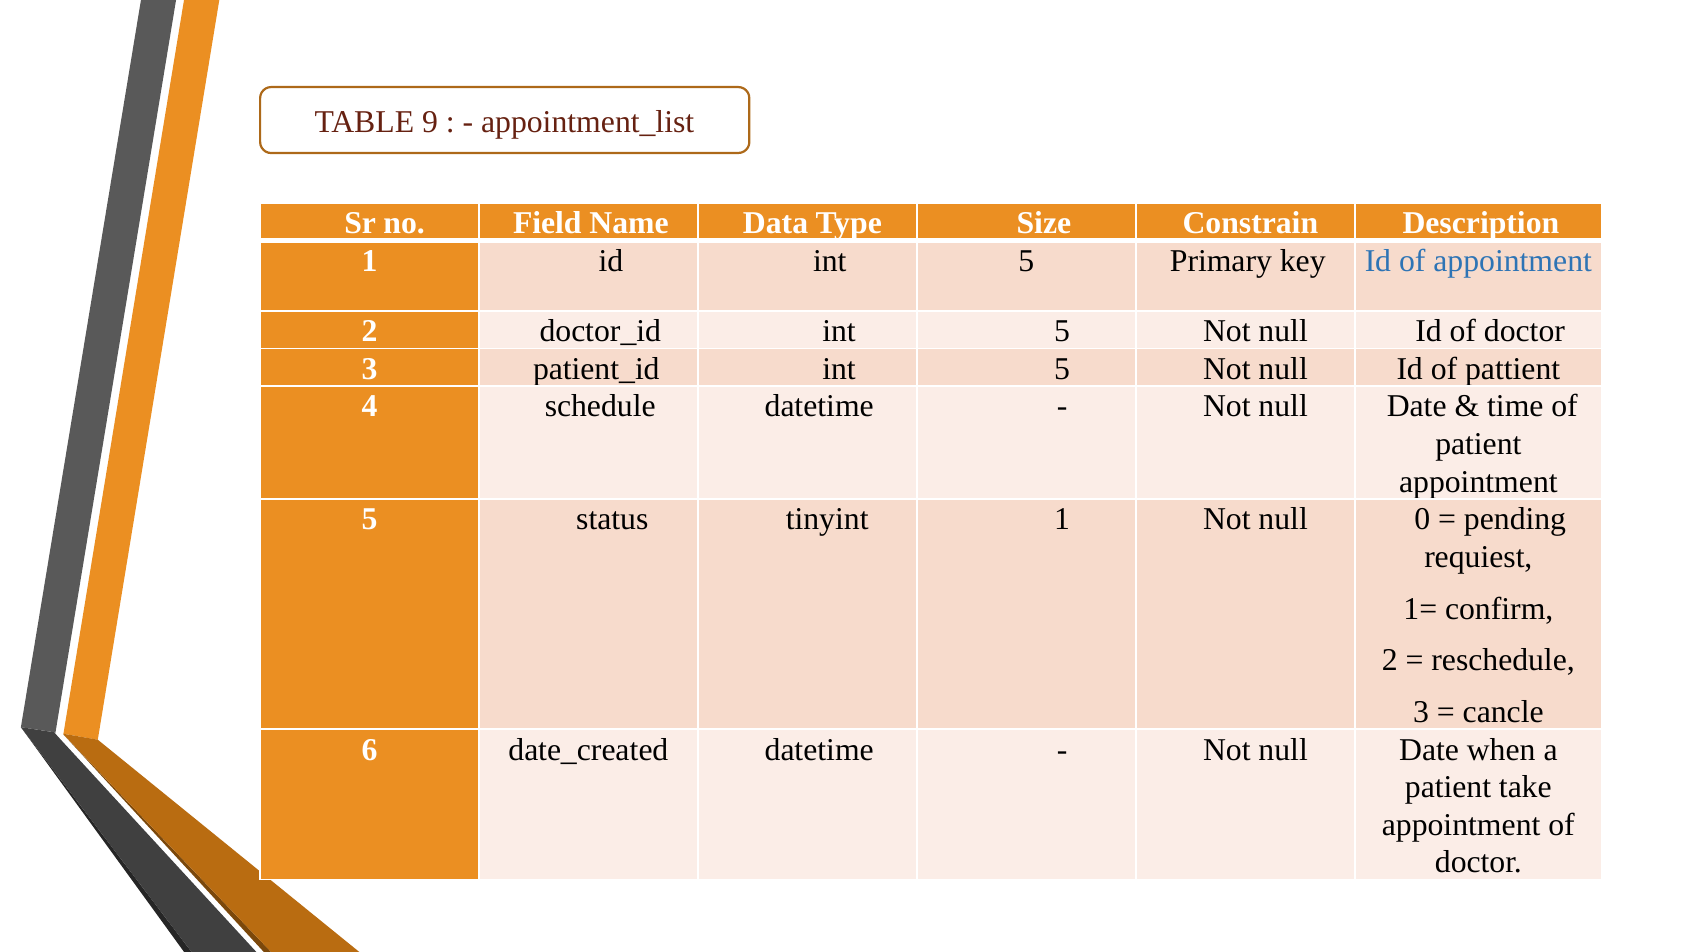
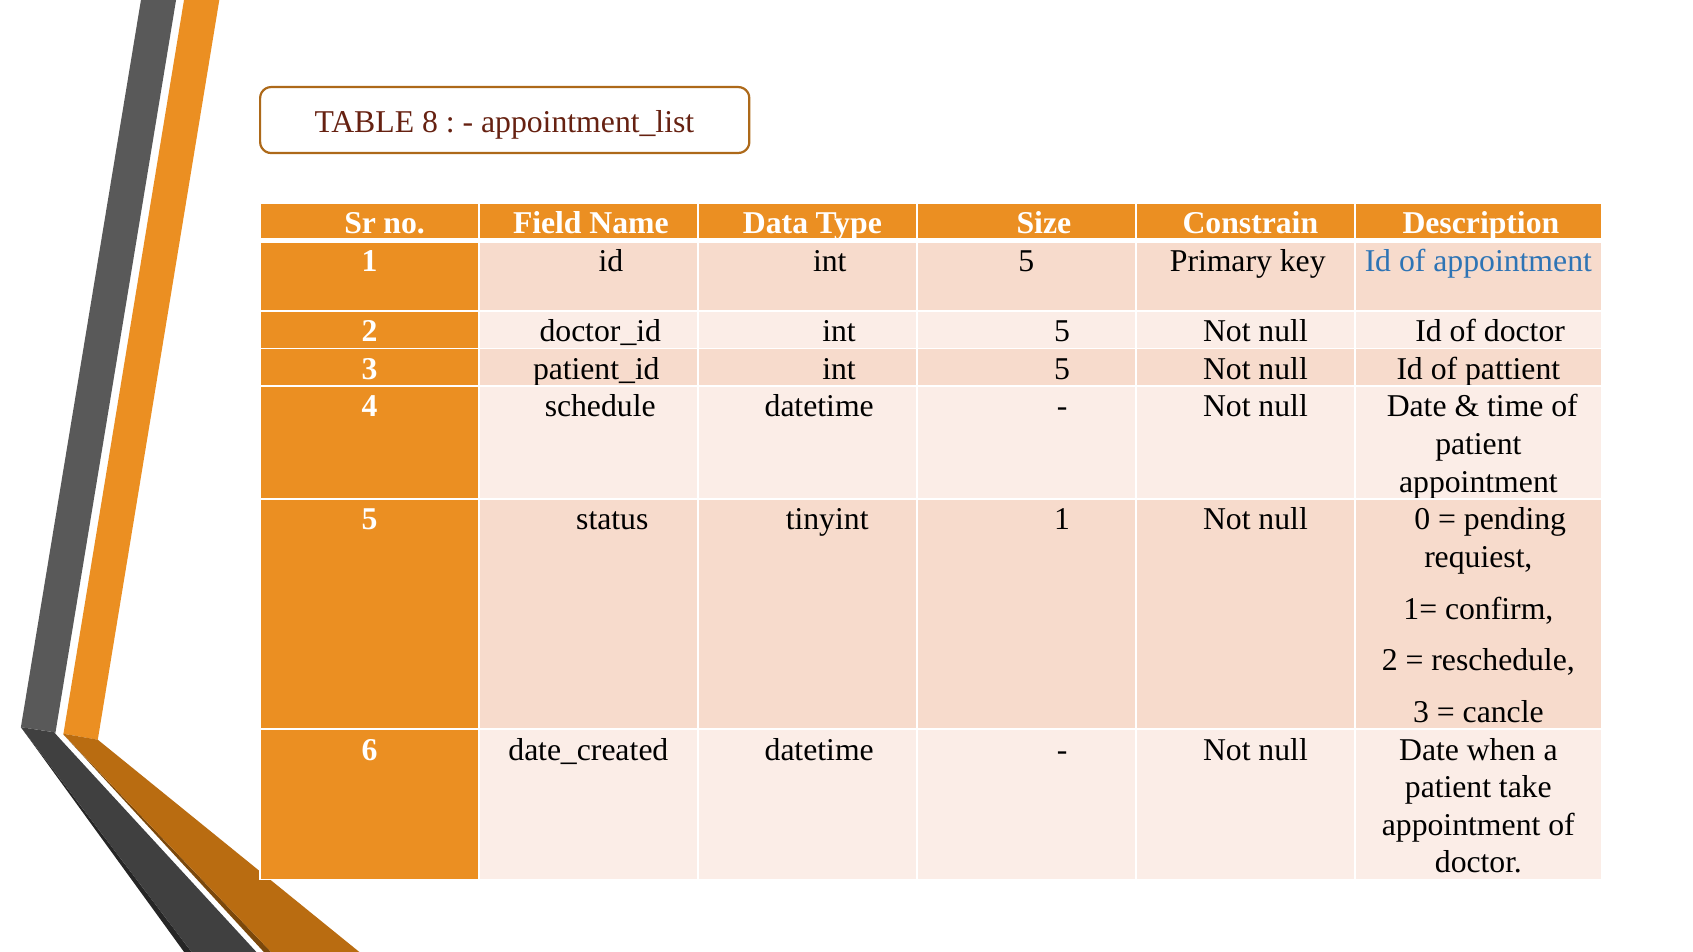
9: 9 -> 8
